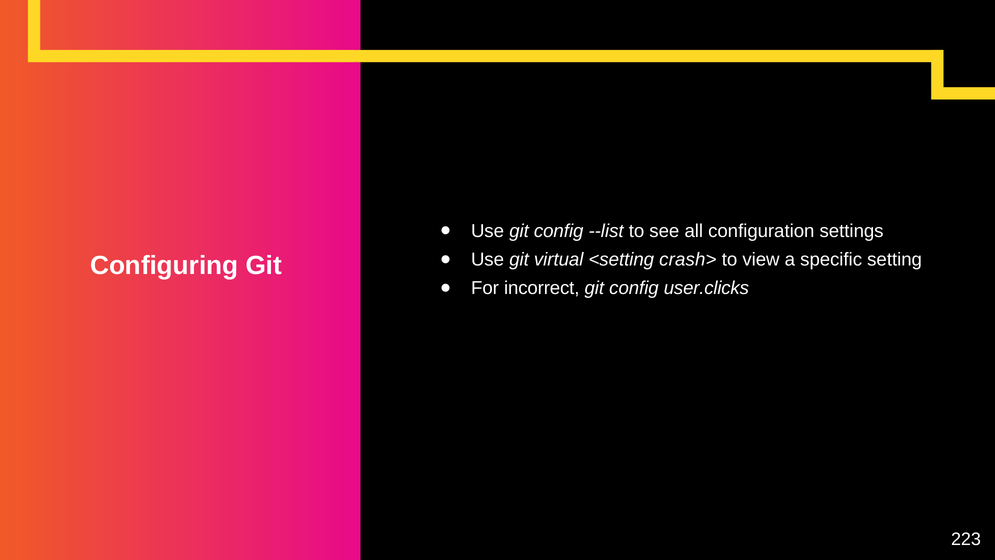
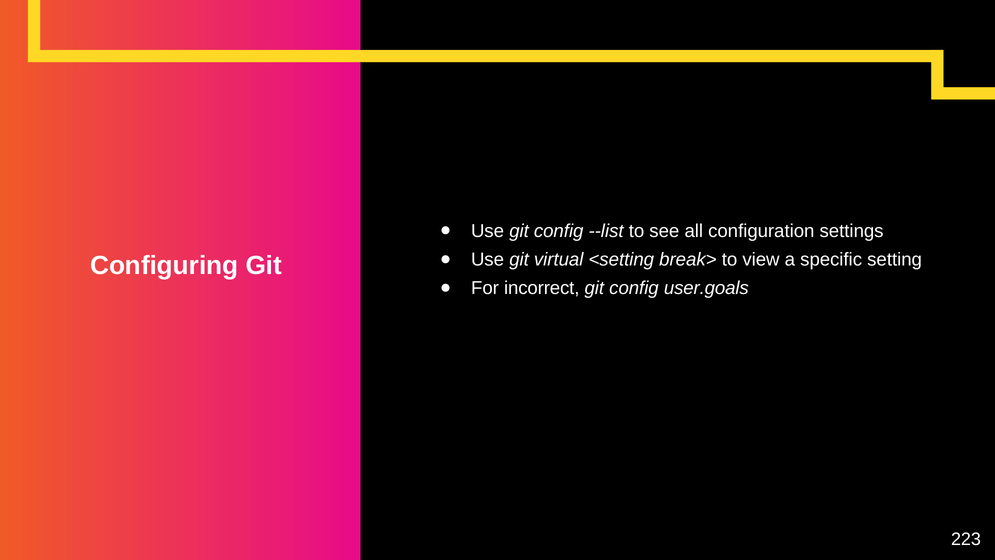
crash>: crash> -> break>
user.clicks: user.clicks -> user.goals
